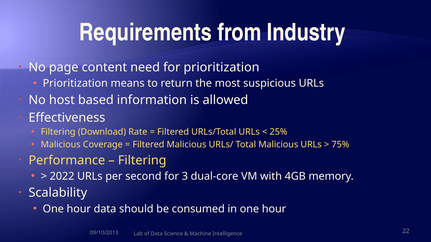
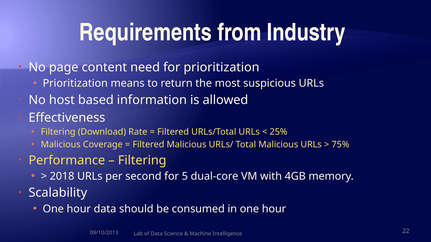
2022: 2022 -> 2018
3: 3 -> 5
